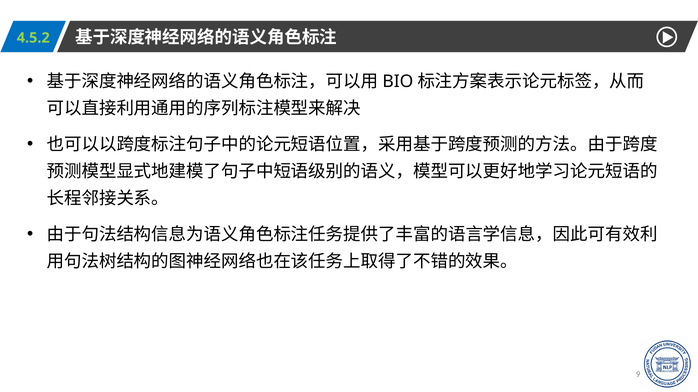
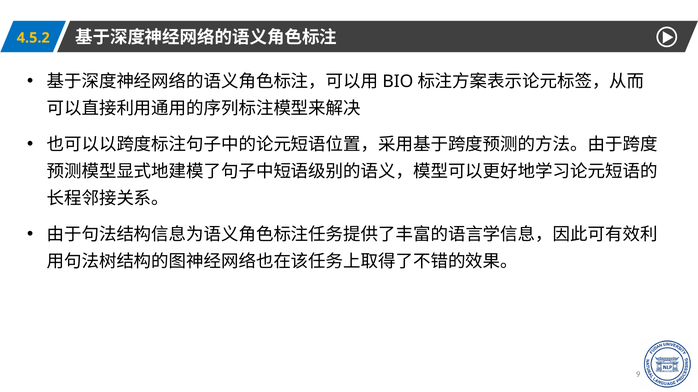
4.5.2 colour: light green -> yellow
